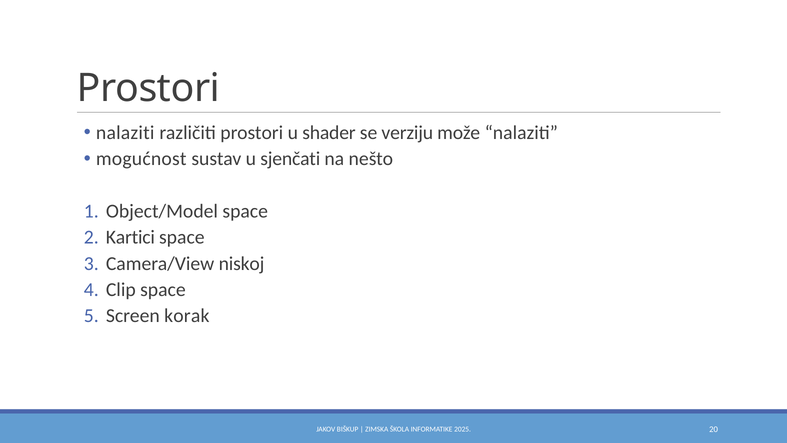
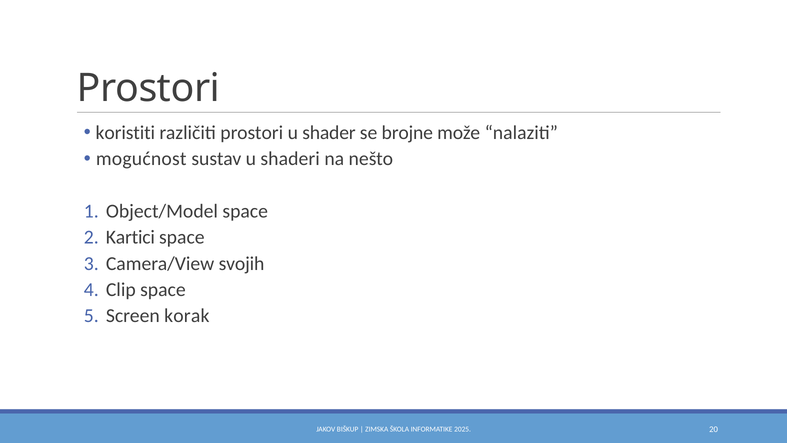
nalaziti at (125, 133): nalaziti -> koristiti
verziju: verziju -> brojne
sjenčati: sjenčati -> shaderi
niskoj: niskoj -> svojih
